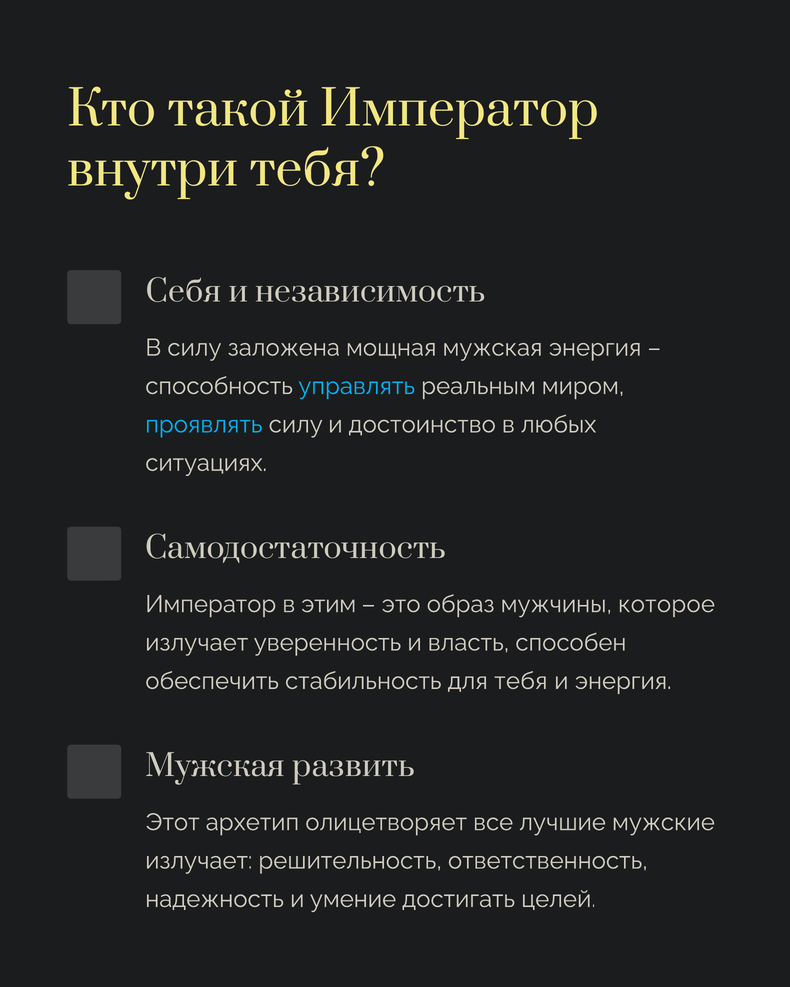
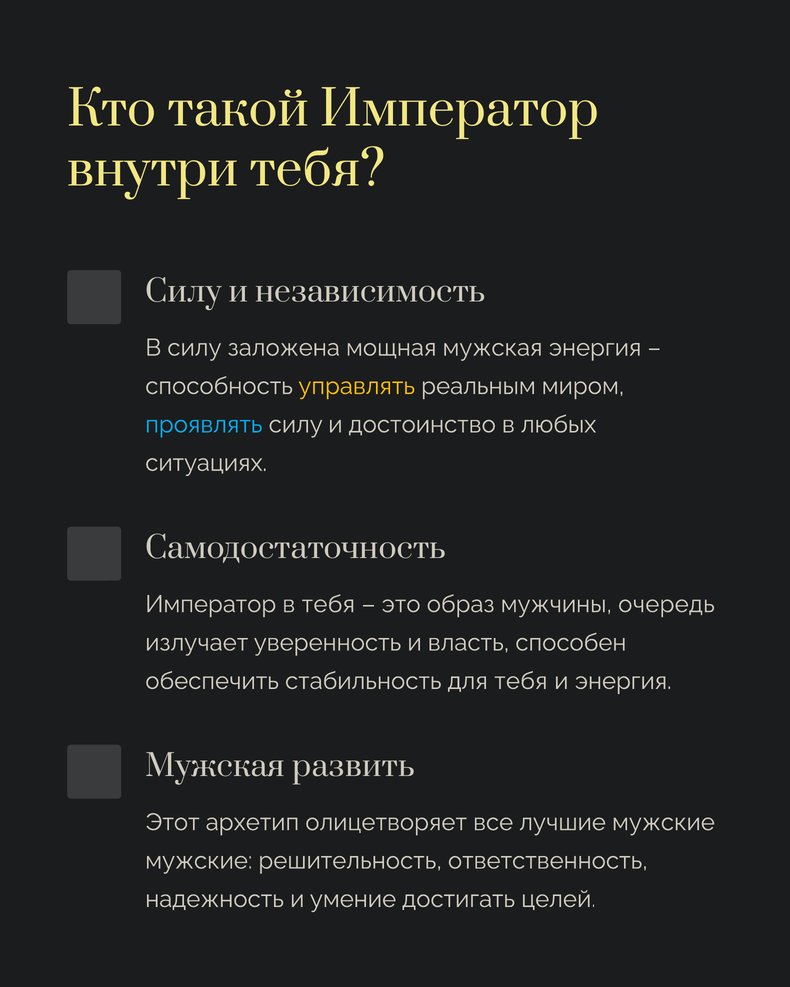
Себя at (183, 292): Себя -> Силу
управлять colour: light blue -> yellow
в этим: этим -> тебя
которое: которое -> очередь
излучает at (199, 861): излучает -> мужские
